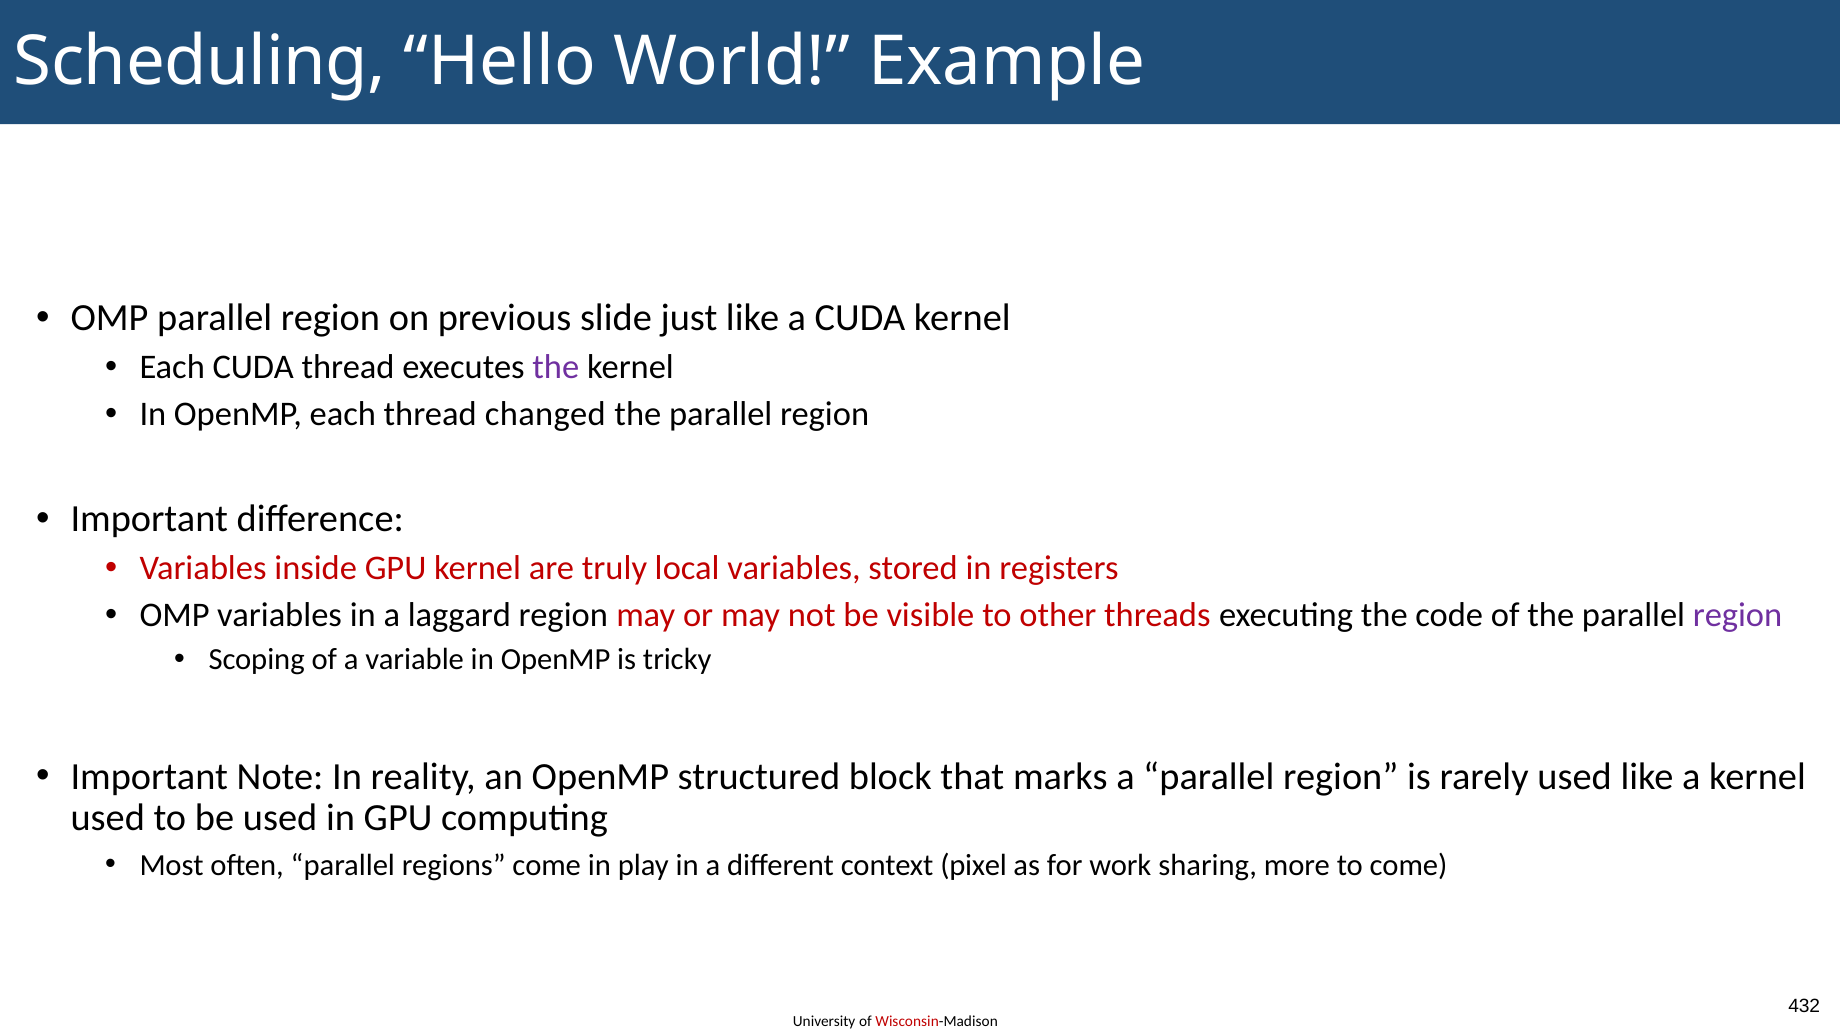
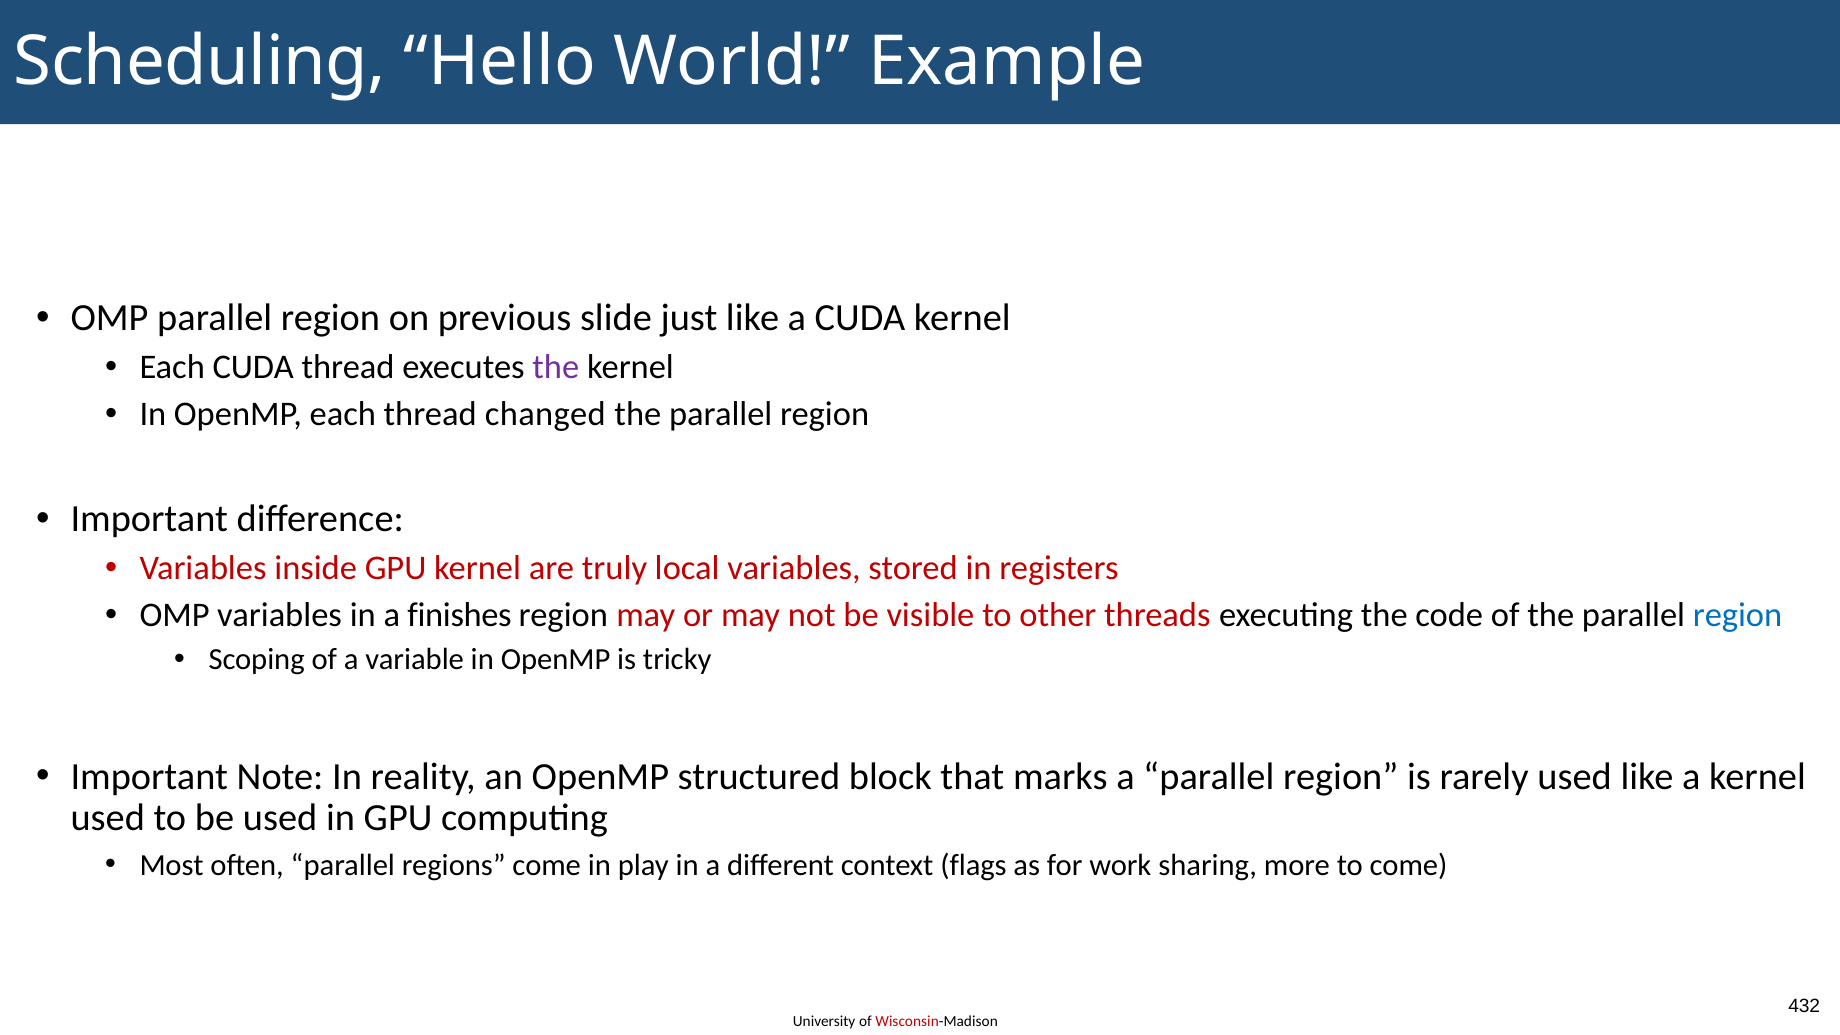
laggard: laggard -> finishes
region at (1738, 615) colour: purple -> blue
pixel: pixel -> flags
